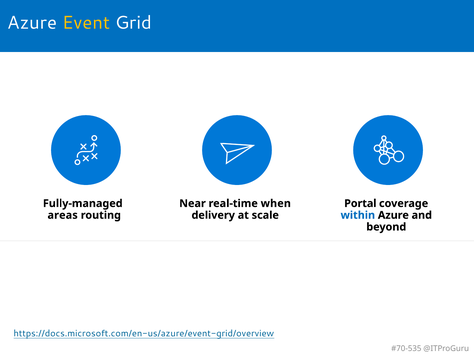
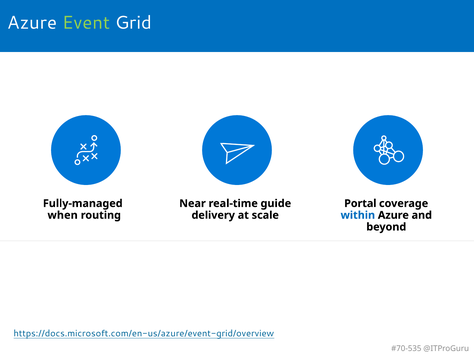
Event colour: yellow -> light green
when: when -> guide
areas: areas -> when
